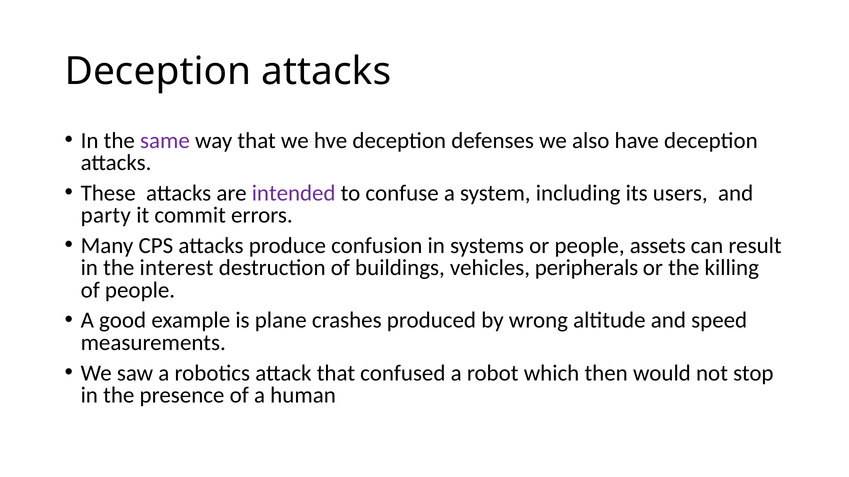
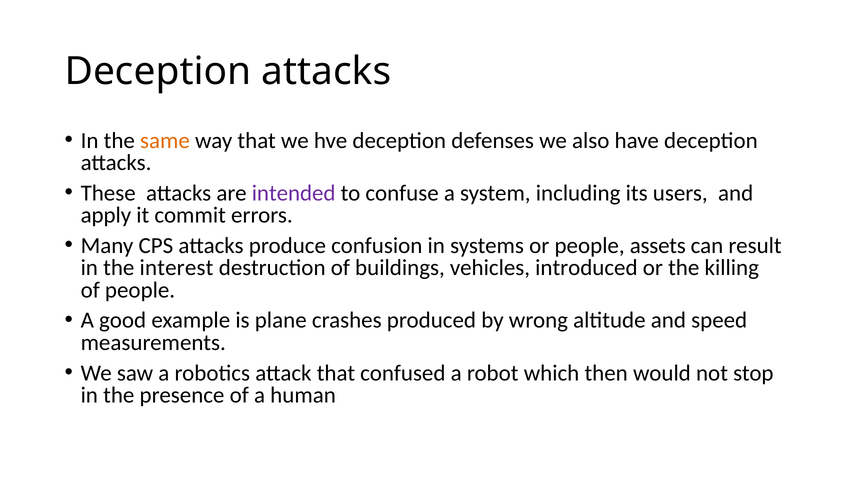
same colour: purple -> orange
party: party -> apply
peripherals: peripherals -> introduced
